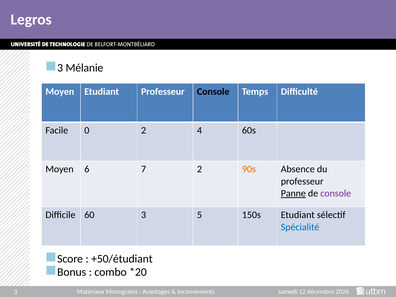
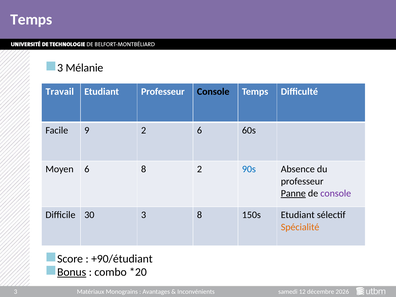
Legros at (31, 20): Legros -> Temps
Moyen at (60, 92): Moyen -> Travail
0: 0 -> 9
2 4: 4 -> 6
6 7: 7 -> 8
90s colour: orange -> blue
60: 60 -> 30
3 5: 5 -> 8
Spécialité colour: blue -> orange
+50/étudiant: +50/étudiant -> +90/étudiant
Bonus underline: none -> present
